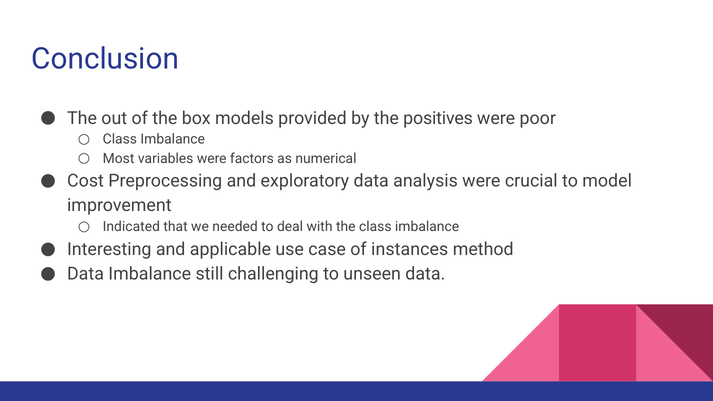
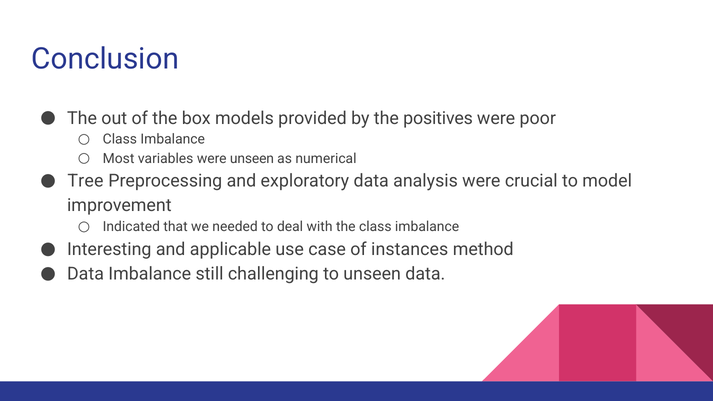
were factors: factors -> unseen
Cost: Cost -> Tree
